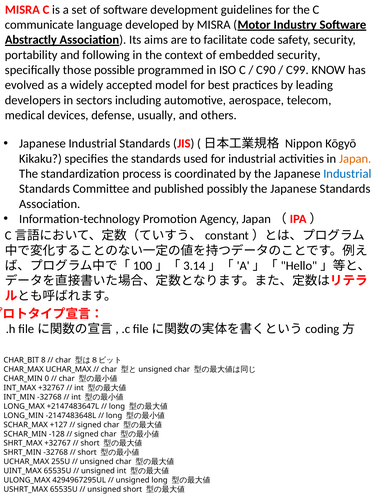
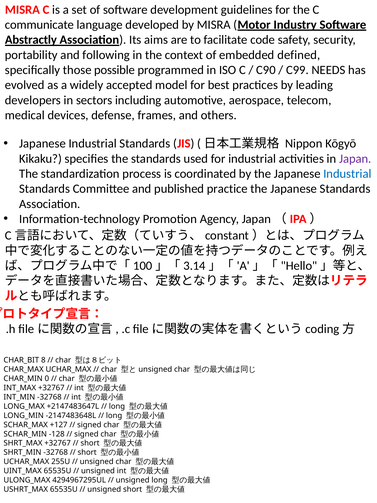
embedded security: security -> defined
KNOW: KNOW -> NEEDS
usually: usually -> frames
Japan at (355, 159) colour: orange -> purple
possibly: possibly -> practice
